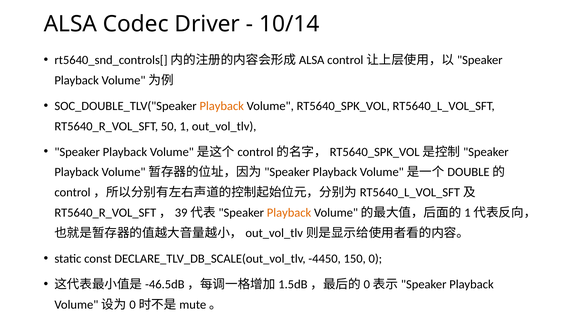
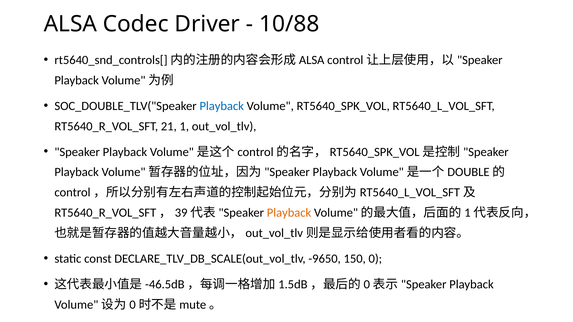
10/14: 10/14 -> 10/88
Playback at (222, 106) colour: orange -> blue
50: 50 -> 21
-4450: -4450 -> -9650
